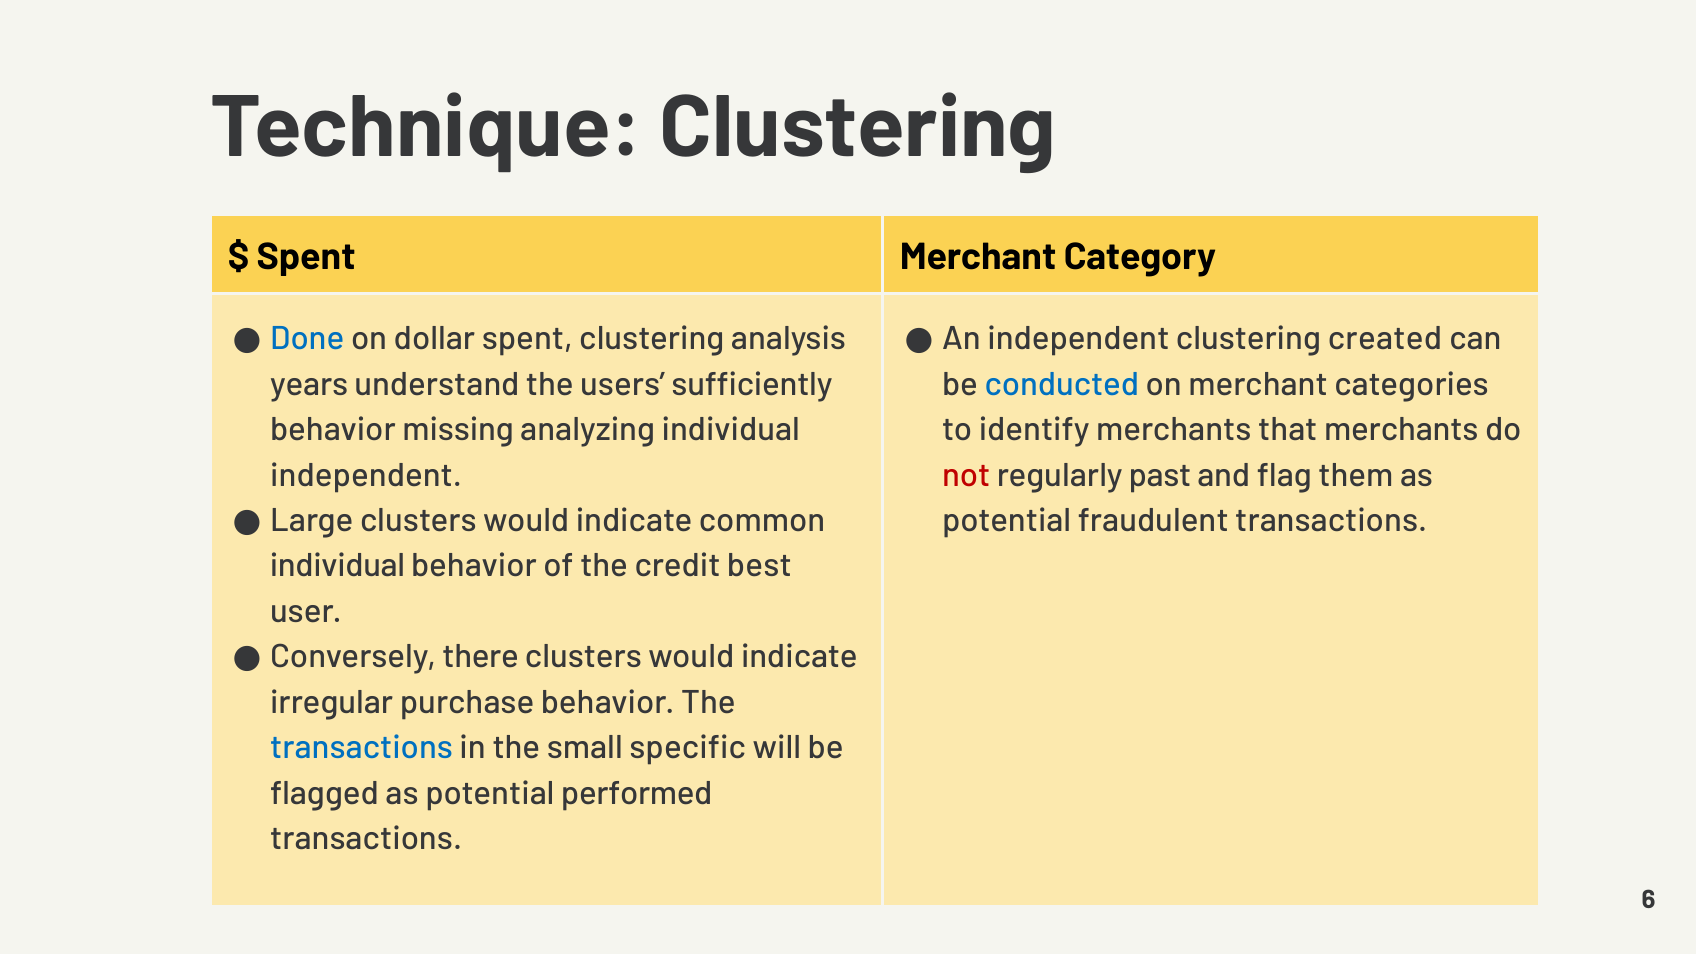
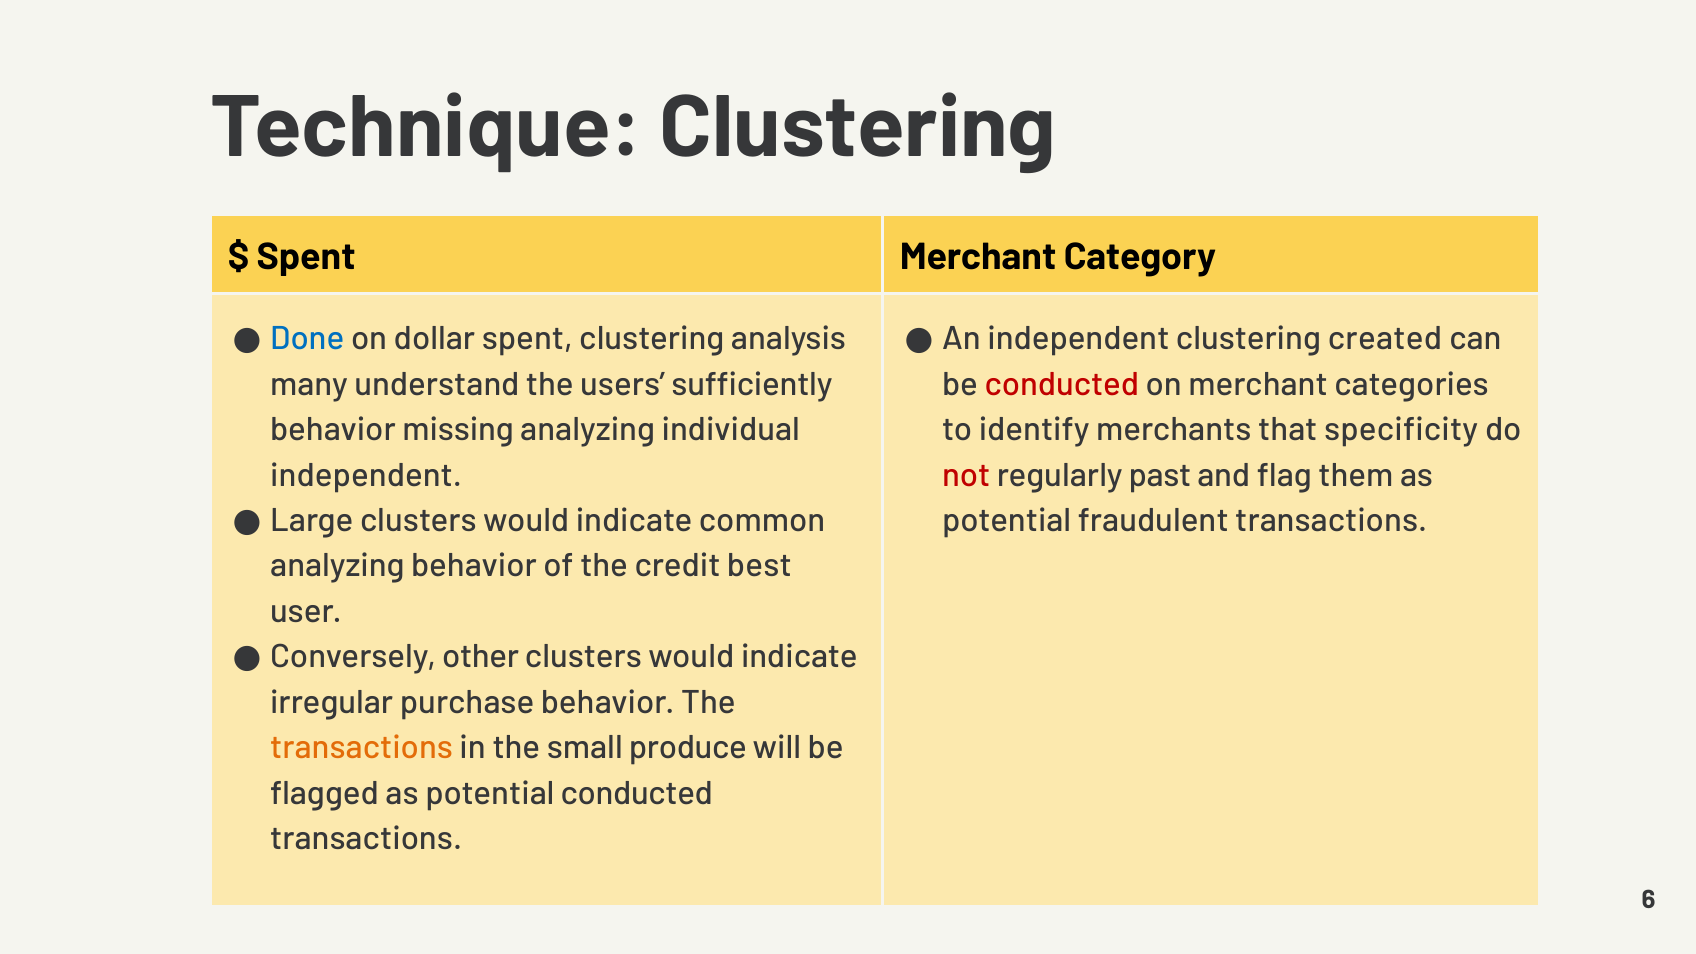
years: years -> many
conducted at (1062, 384) colour: blue -> red
that merchants: merchants -> specificity
individual at (338, 566): individual -> analyzing
there: there -> other
transactions at (362, 748) colour: blue -> orange
specific: specific -> produce
potential performed: performed -> conducted
